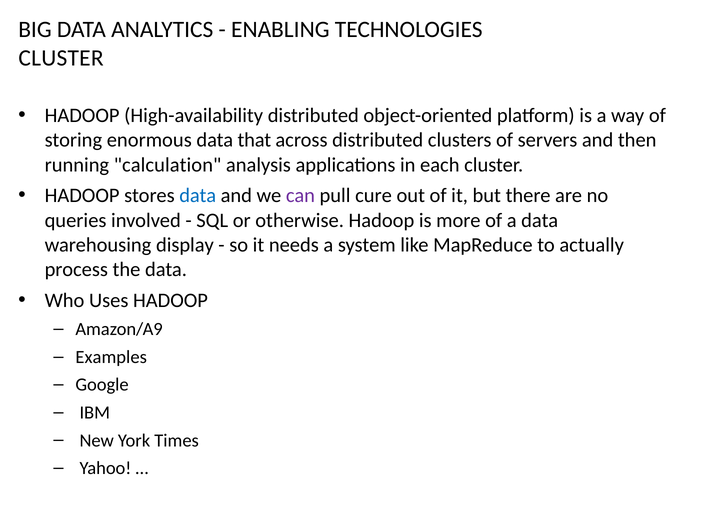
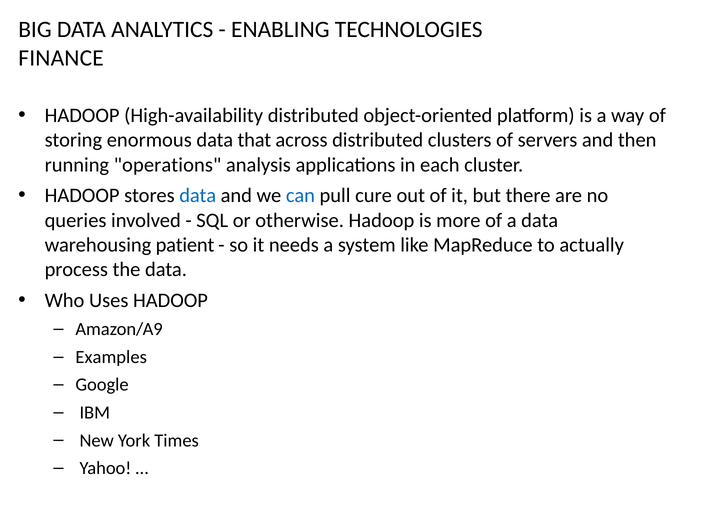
CLUSTER at (61, 58): CLUSTER -> FINANCE
calculation: calculation -> operations
can colour: purple -> blue
display: display -> patient
